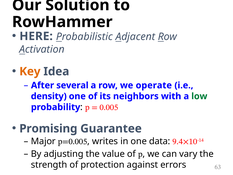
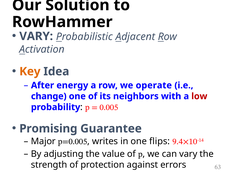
HERE at (36, 36): HERE -> VARY
several: several -> energy
density: density -> change
low colour: green -> red
data: data -> flips
